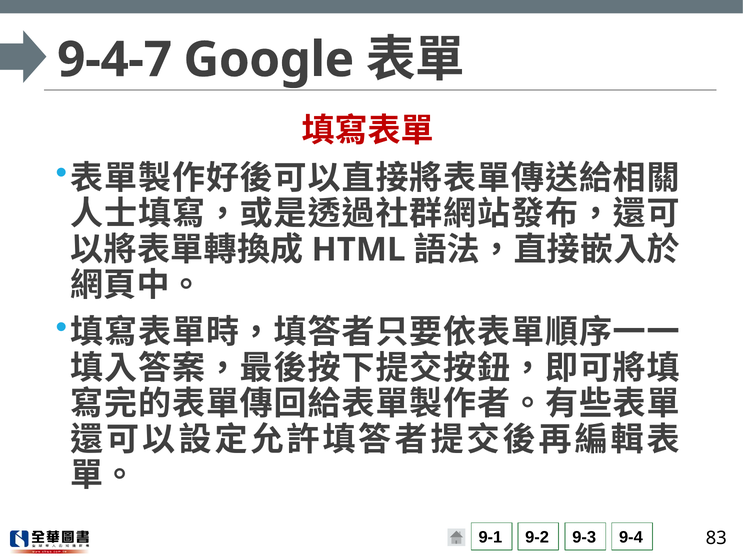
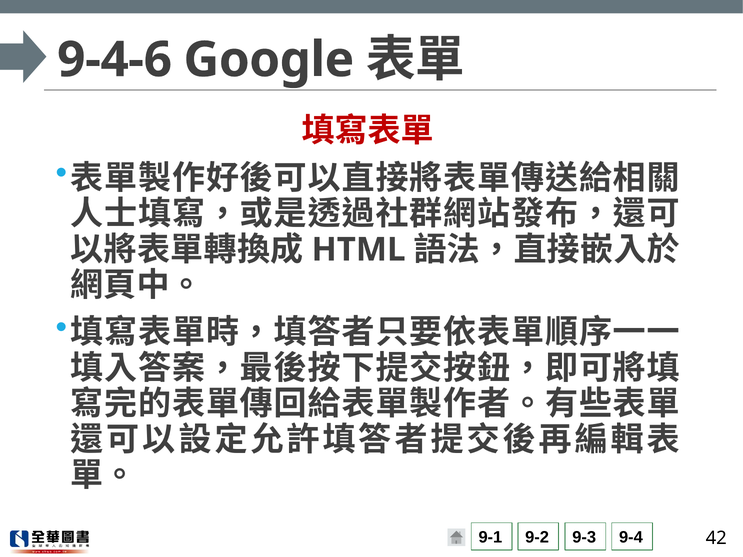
9-4-7: 9-4-7 -> 9-4-6
83: 83 -> 42
